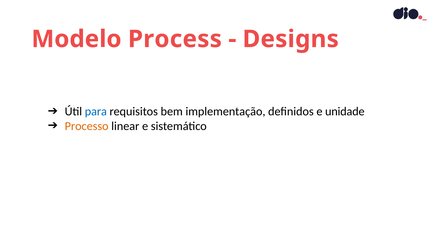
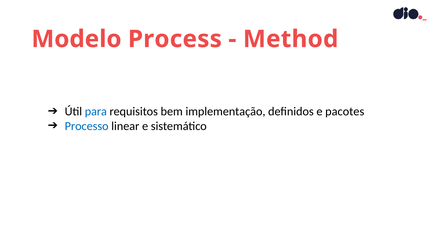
Designs: Designs -> Method
unidade: unidade -> pacotes
Processo colour: orange -> blue
